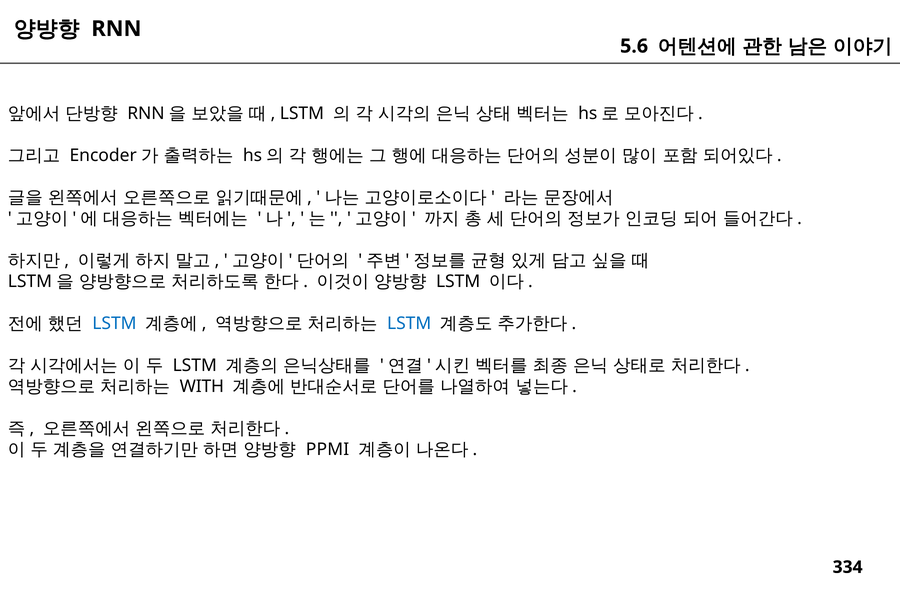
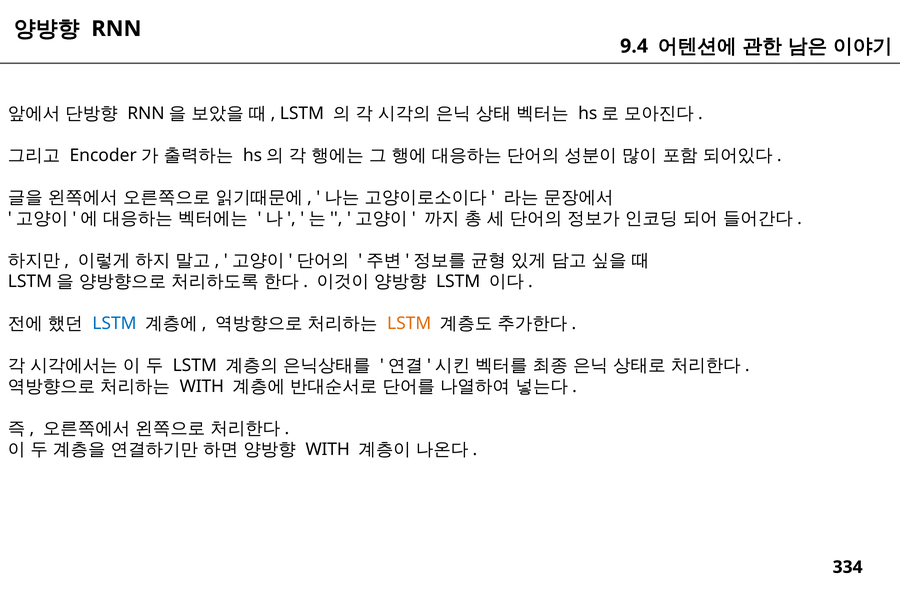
5.6: 5.6 -> 9.4
LSTM at (409, 324) colour: blue -> orange
PPMI at (328, 450): PPMI -> WITH
